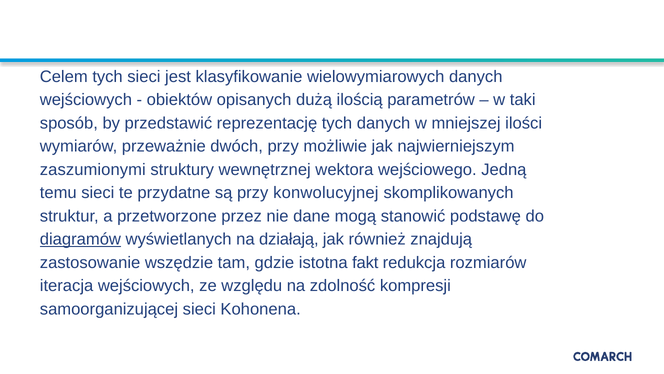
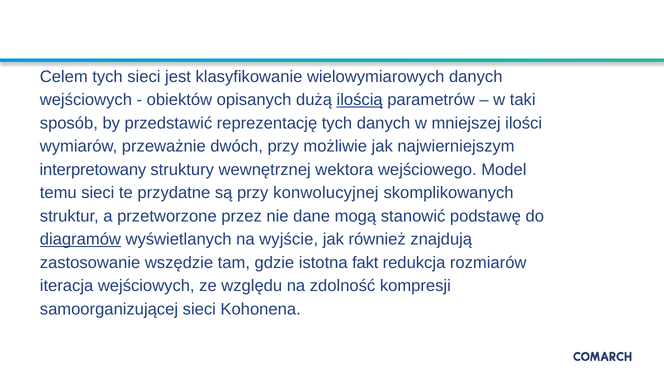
ilością underline: none -> present
zaszumionymi: zaszumionymi -> interpretowany
Jedną: Jedną -> Model
działają: działają -> wyjście
